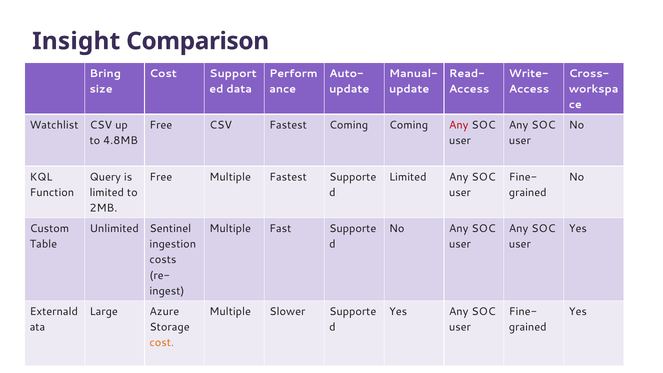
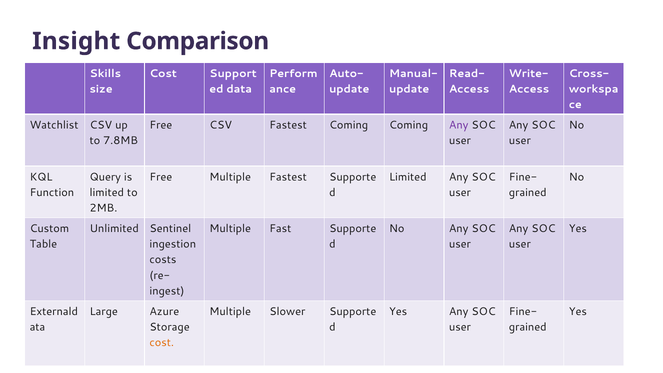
Bring: Bring -> Skills
Any at (459, 125) colour: red -> purple
4.8MB: 4.8MB -> 7.8MB
